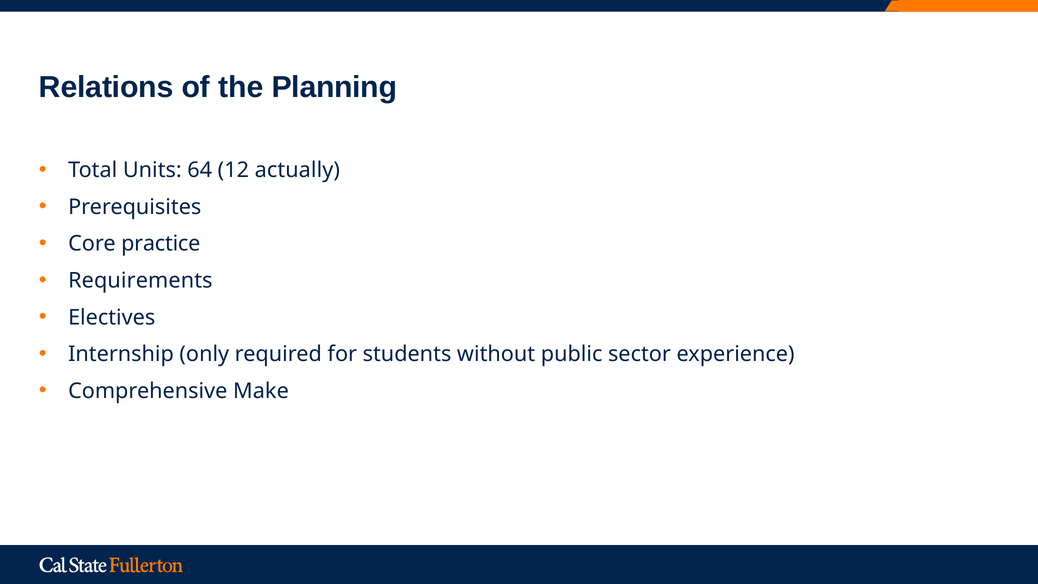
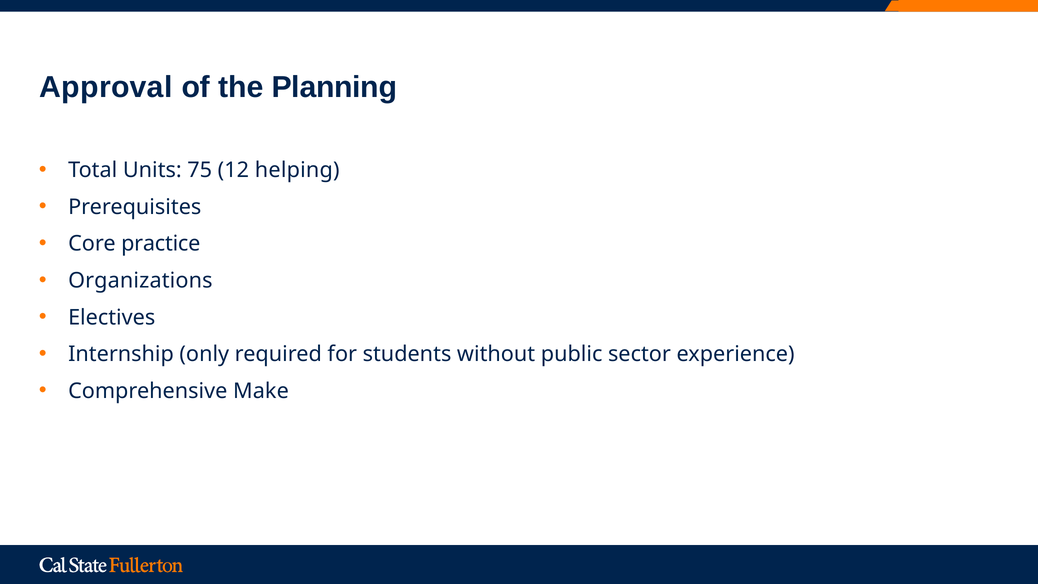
Relations: Relations -> Approval
64: 64 -> 75
actually: actually -> helping
Requirements: Requirements -> Organizations
